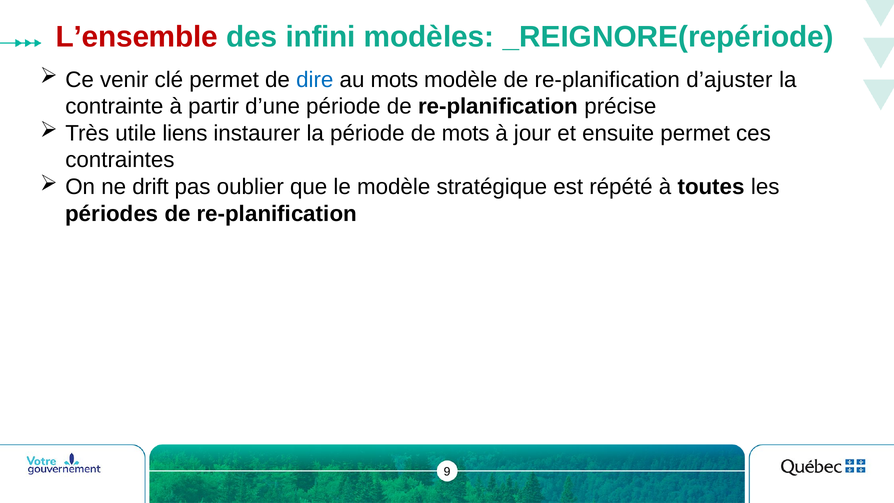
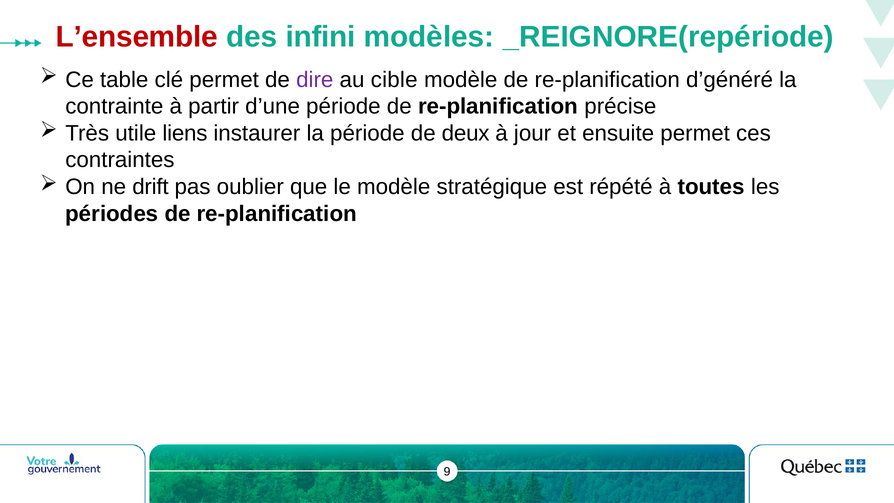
venir: venir -> table
dire colour: blue -> purple
au mots: mots -> cible
d’ajuster: d’ajuster -> d’généré
de mots: mots -> deux
